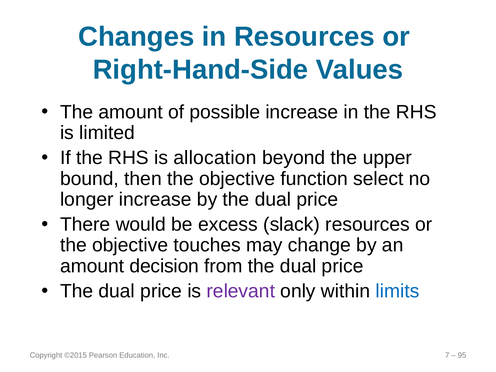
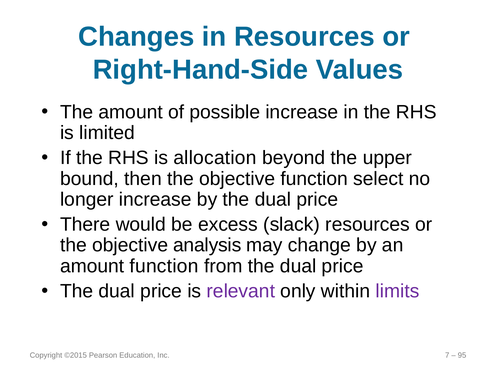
touches: touches -> analysis
amount decision: decision -> function
limits colour: blue -> purple
